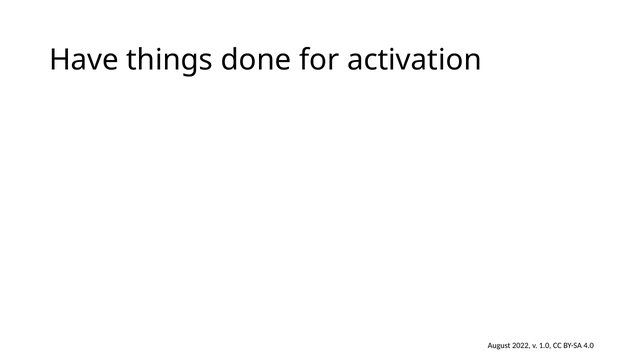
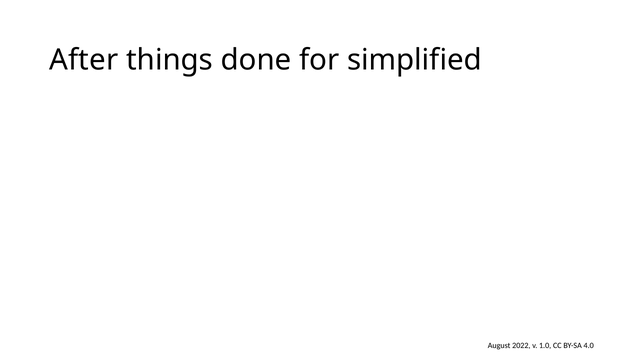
Have: Have -> After
activation: activation -> simplified
